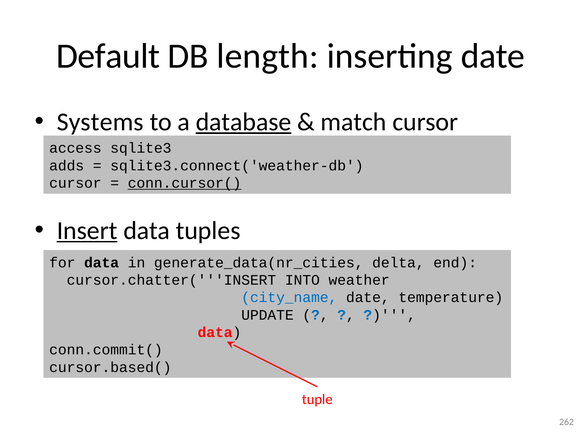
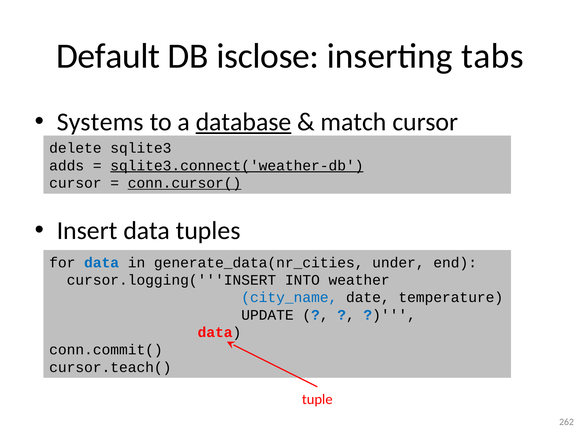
length: length -> isclose
inserting date: date -> tabs
access: access -> delete
sqlite3.connect('weather-db underline: none -> present
Insert underline: present -> none
data at (102, 263) colour: black -> blue
delta: delta -> under
cursor.chatter('''INSERT: cursor.chatter('''INSERT -> cursor.logging('''INSERT
cursor.based(: cursor.based( -> cursor.teach(
